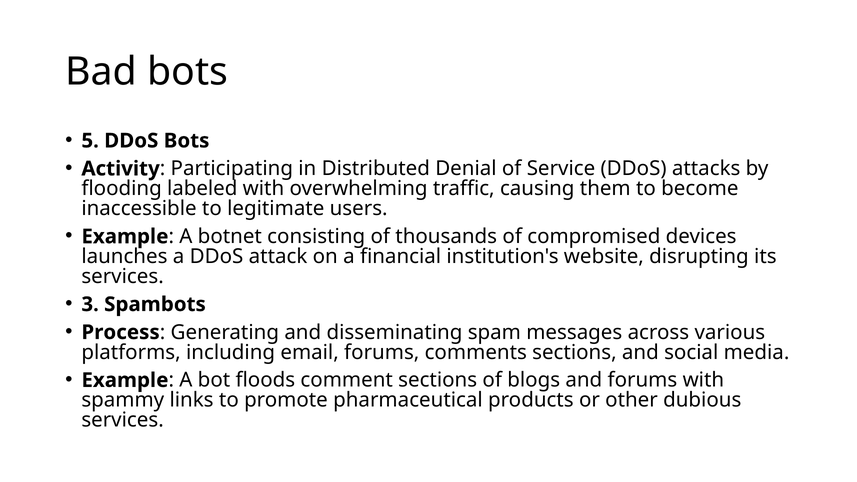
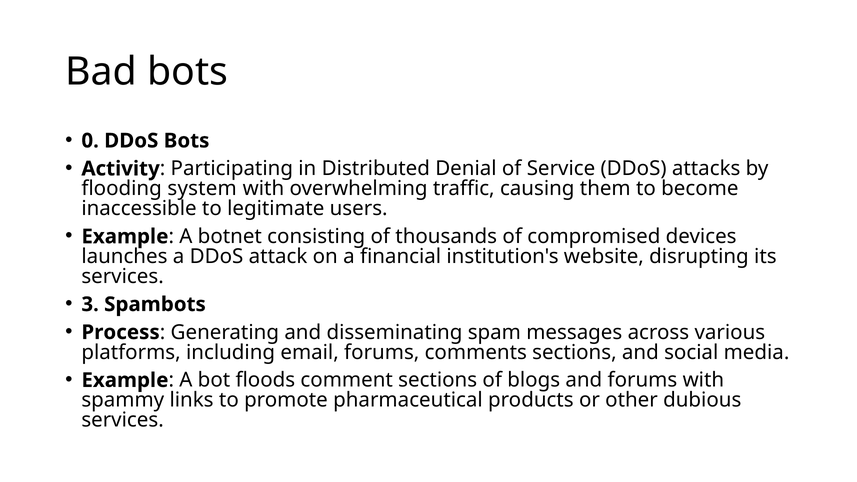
5: 5 -> 0
labeled: labeled -> system
